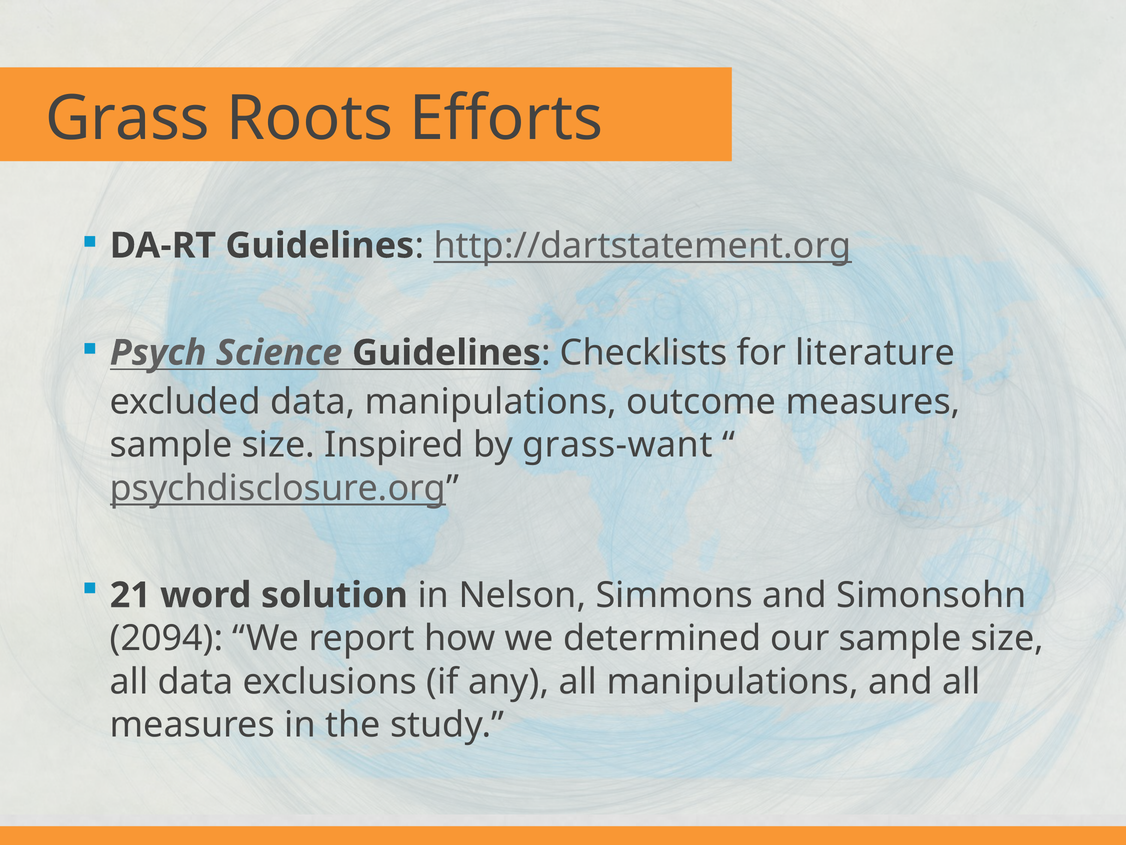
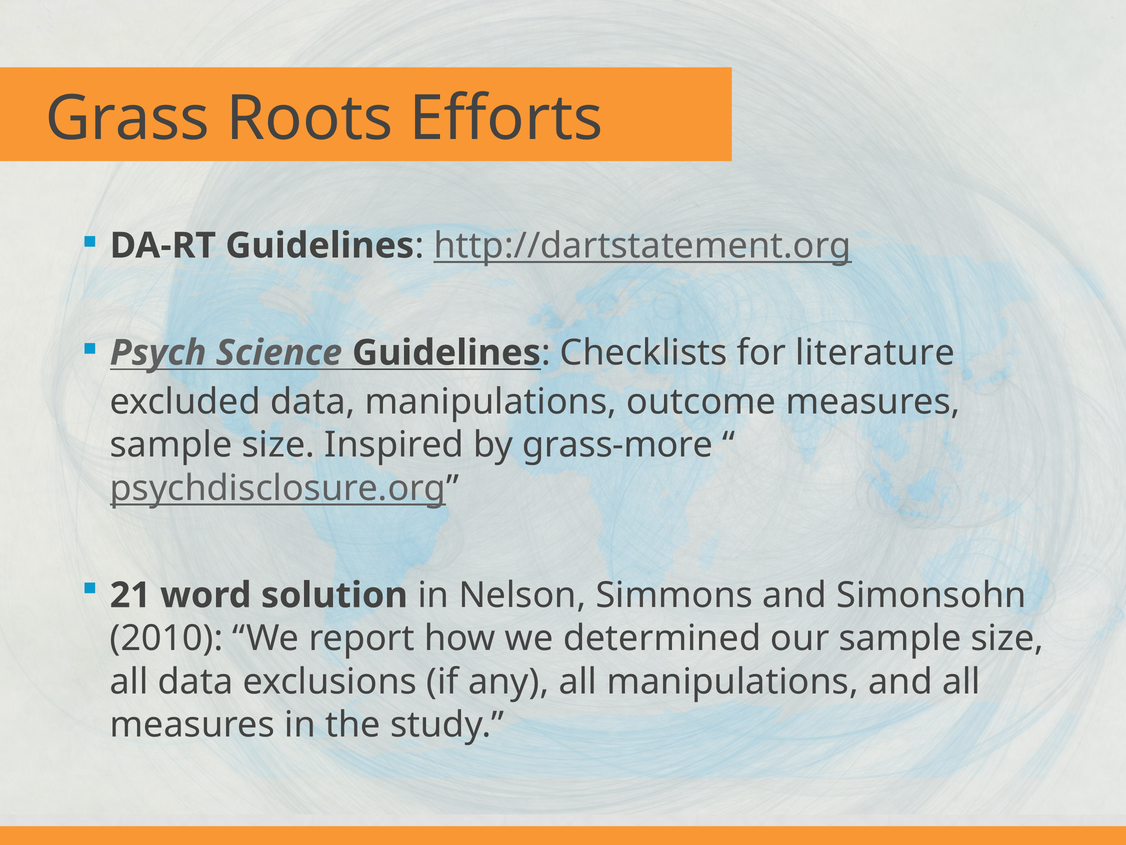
grass-want: grass-want -> grass-more
2094: 2094 -> 2010
